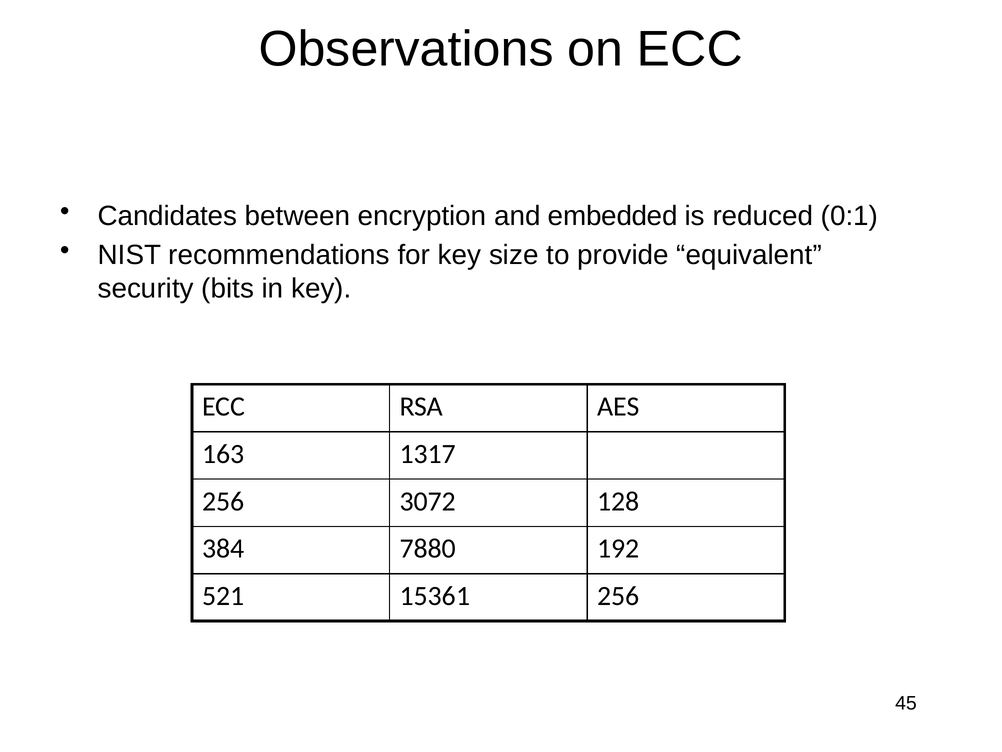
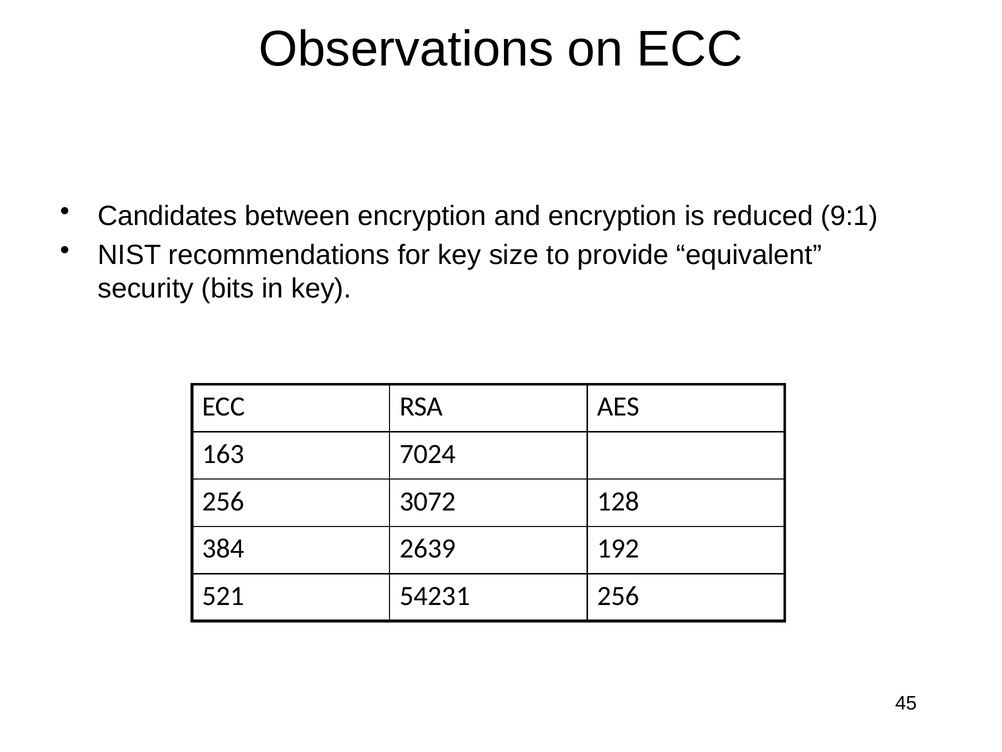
and embedded: embedded -> encryption
0:1: 0:1 -> 9:1
1317: 1317 -> 7024
7880: 7880 -> 2639
15361: 15361 -> 54231
